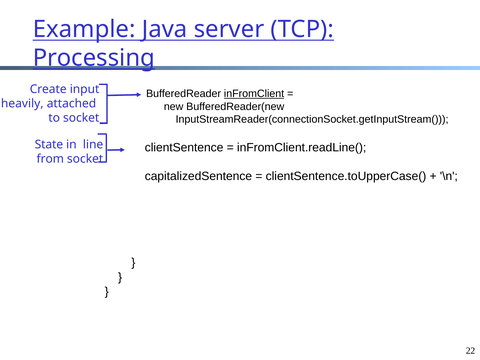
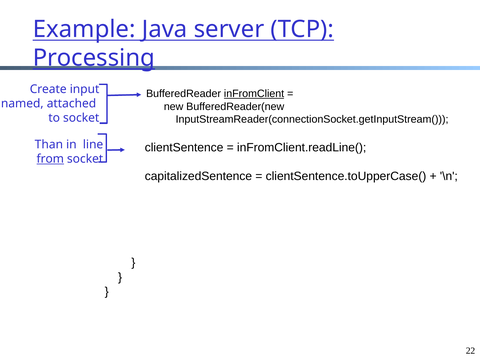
heavily: heavily -> named
State: State -> Than
from underline: none -> present
